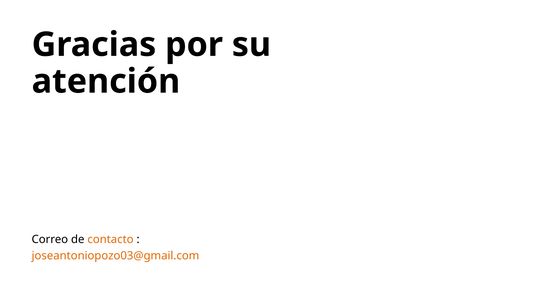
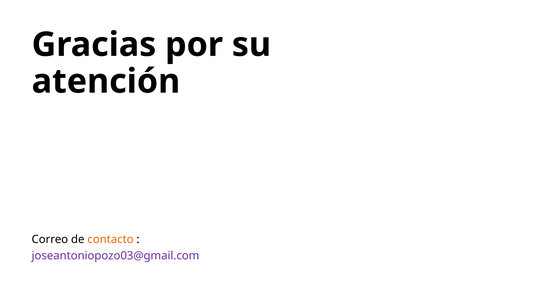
joseantoniopozo03@gmail.com colour: orange -> purple
